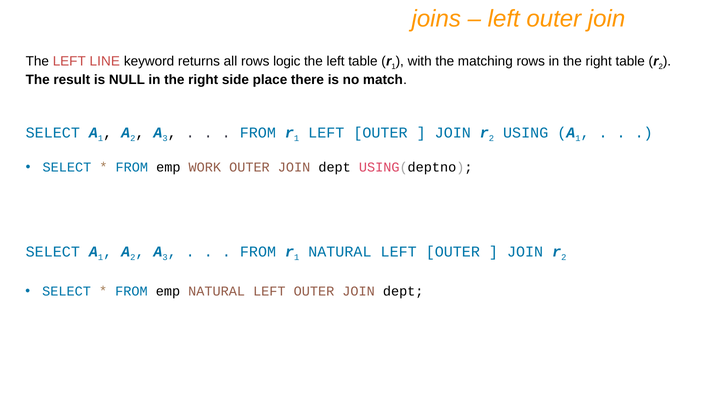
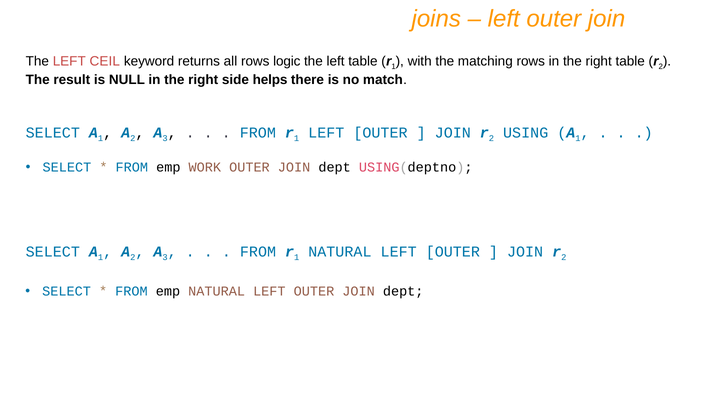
LINE: LINE -> CEIL
place: place -> helps
